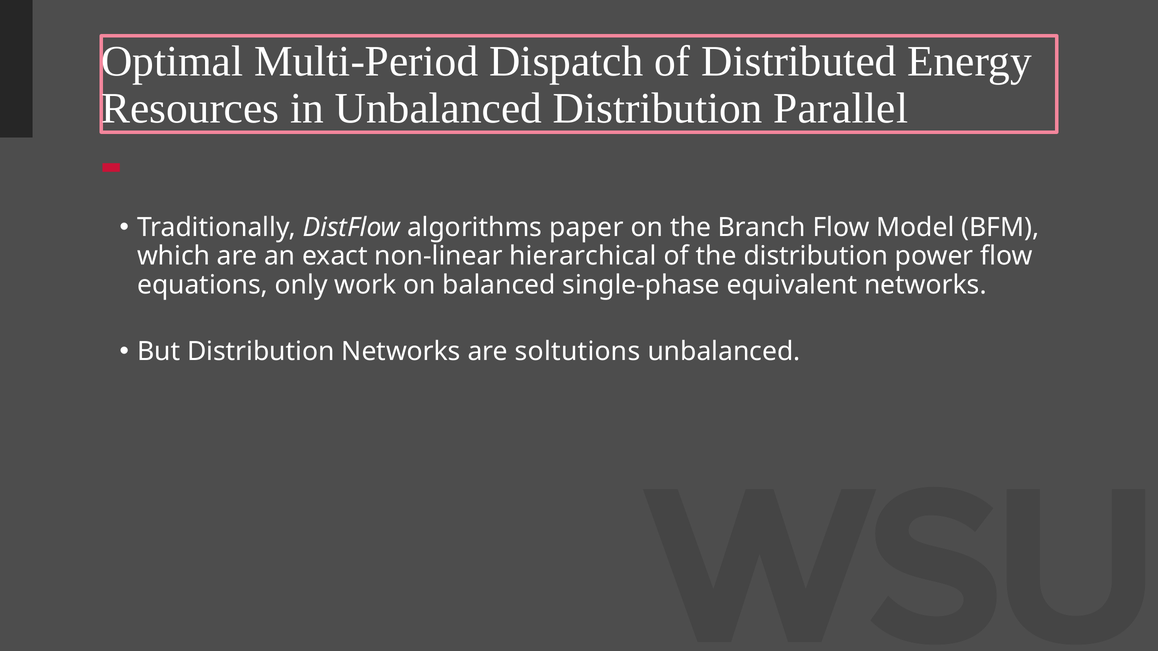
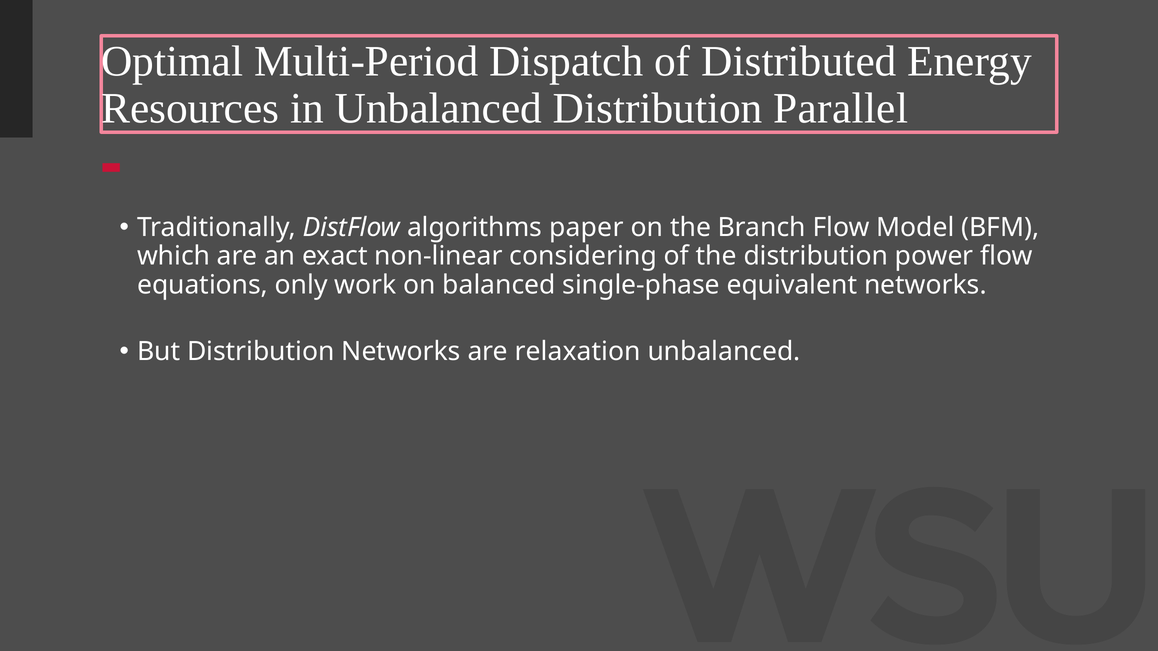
hierarchical: hierarchical -> considering
soltutions: soltutions -> relaxation
